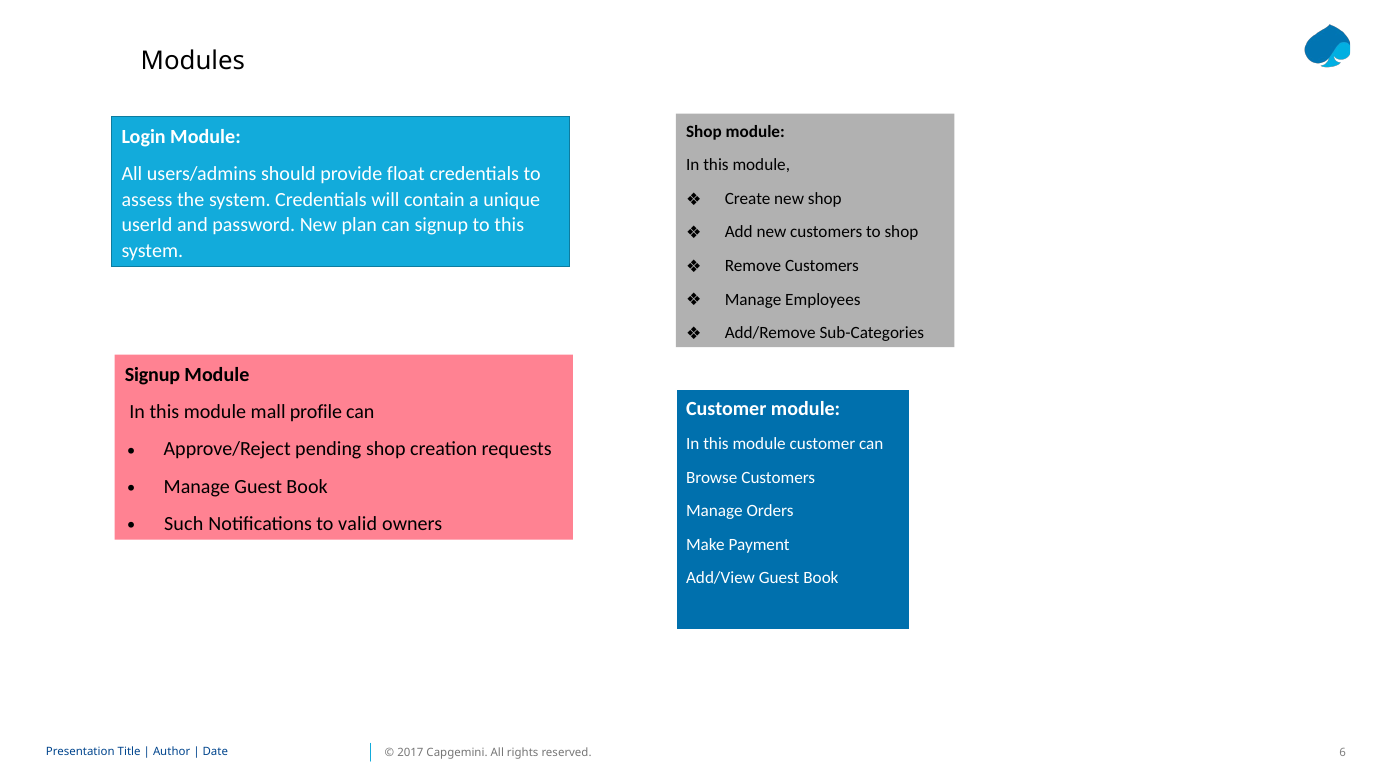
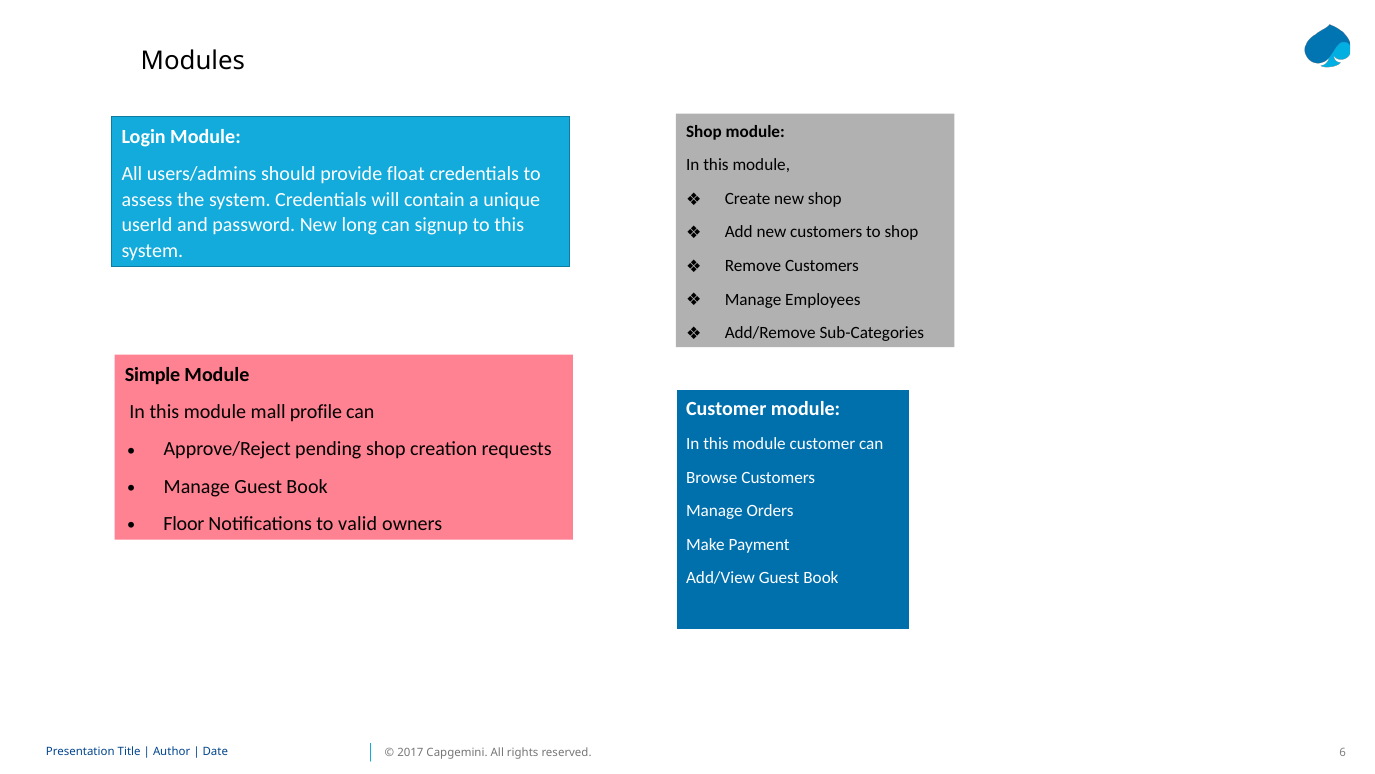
plan: plan -> long
Signup at (153, 375): Signup -> Simple
Such: Such -> Floor
